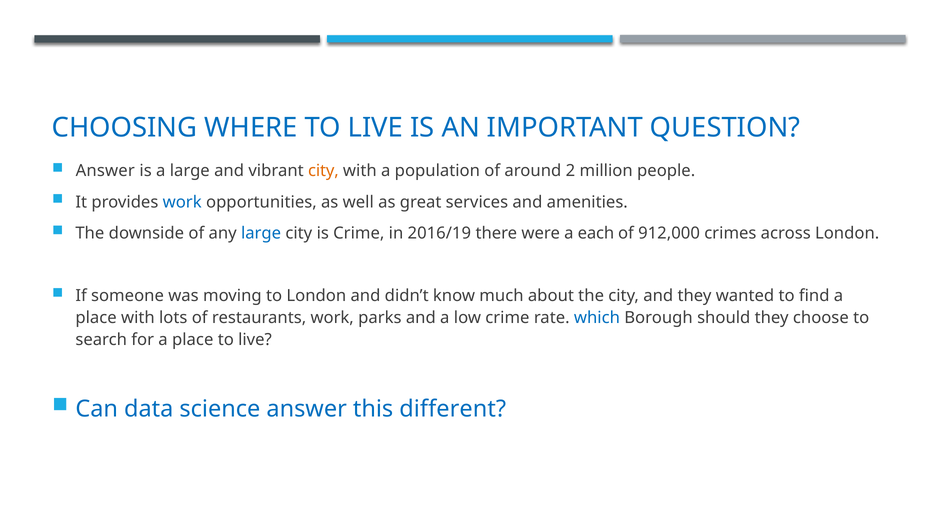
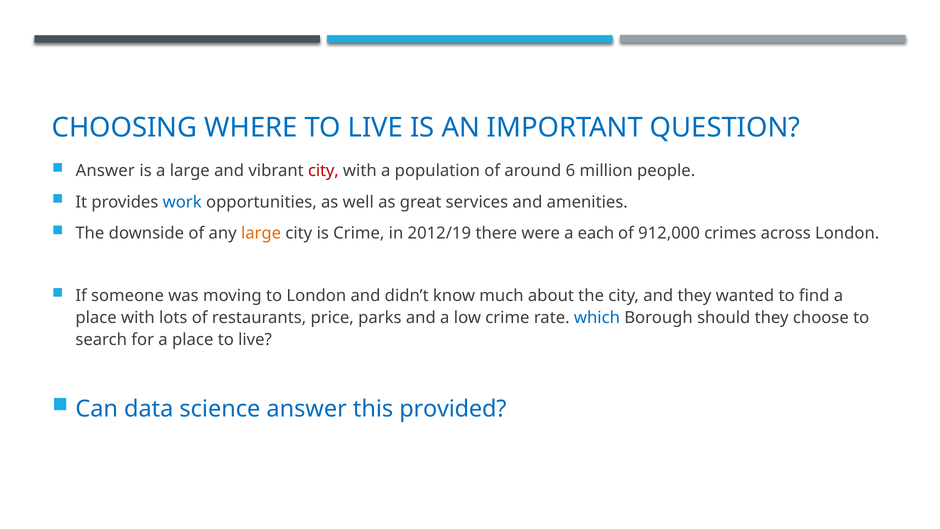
city at (323, 171) colour: orange -> red
2: 2 -> 6
large at (261, 233) colour: blue -> orange
2016/19: 2016/19 -> 2012/19
restaurants work: work -> price
different: different -> provided
